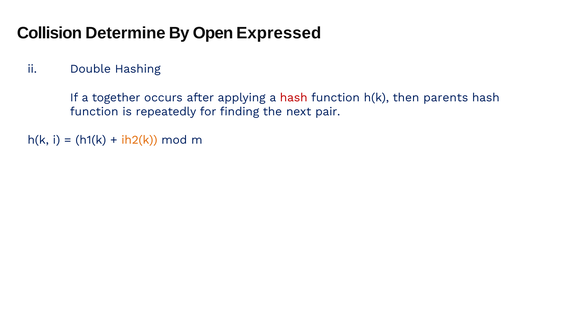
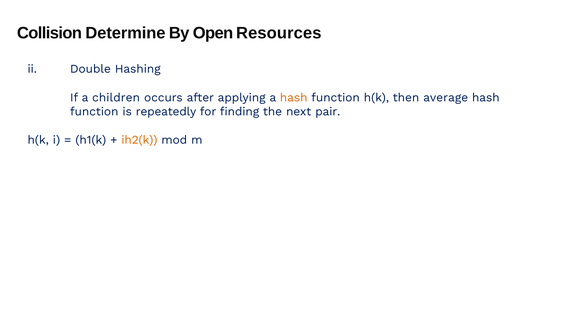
Expressed: Expressed -> Resources
together: together -> children
hash at (294, 97) colour: red -> orange
parents: parents -> average
